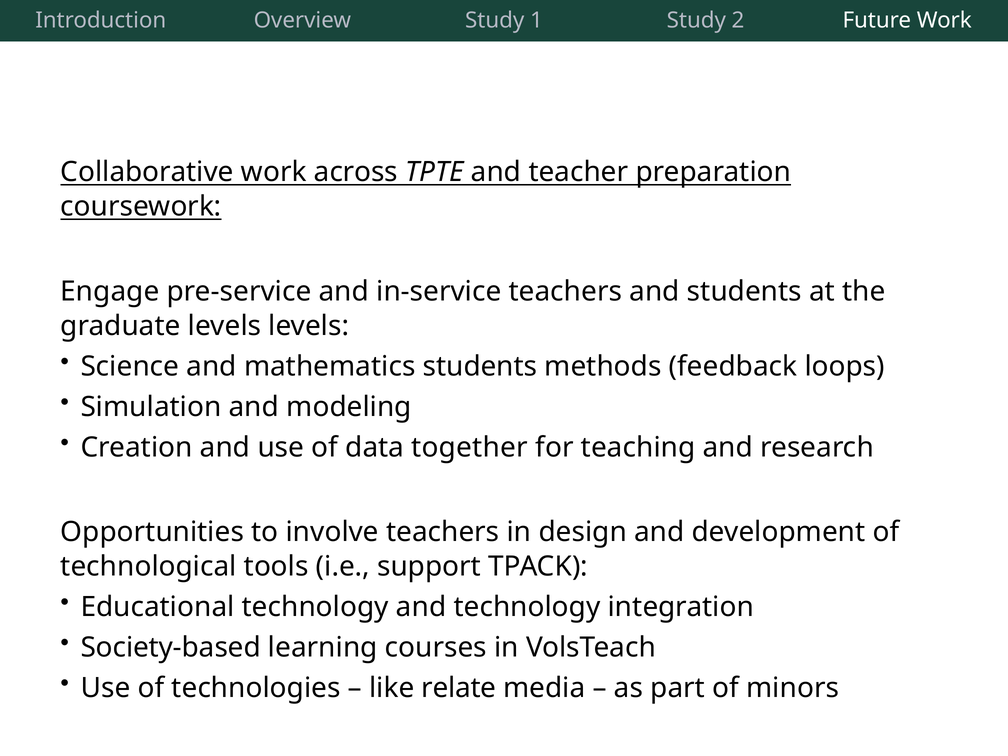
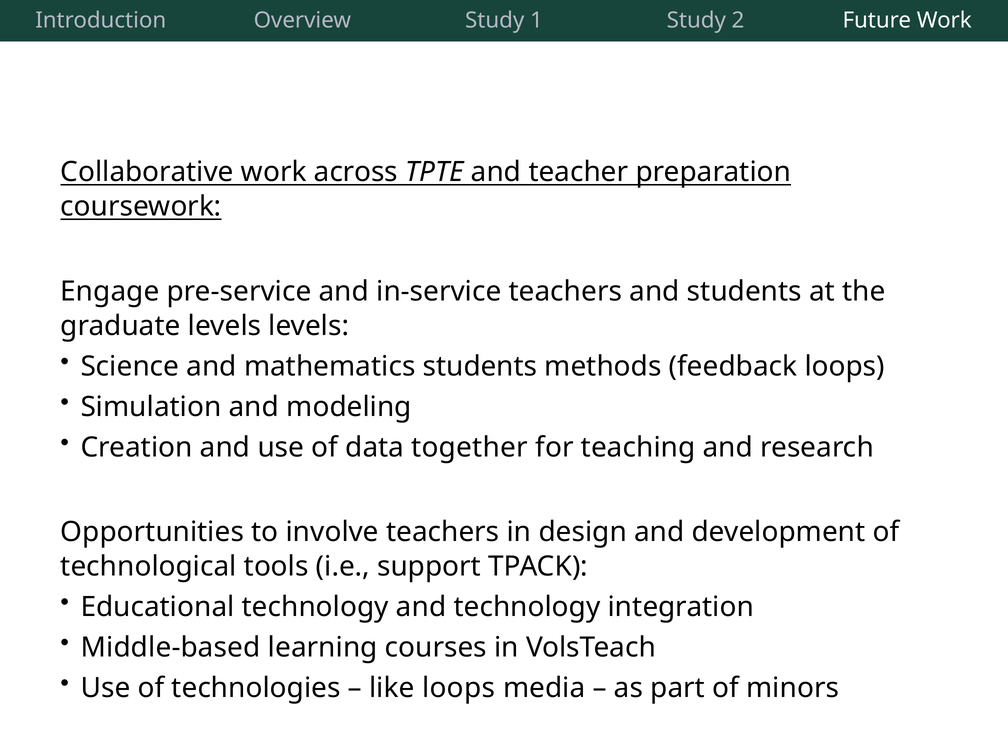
Society-based: Society-based -> Middle-based
like relate: relate -> loops
